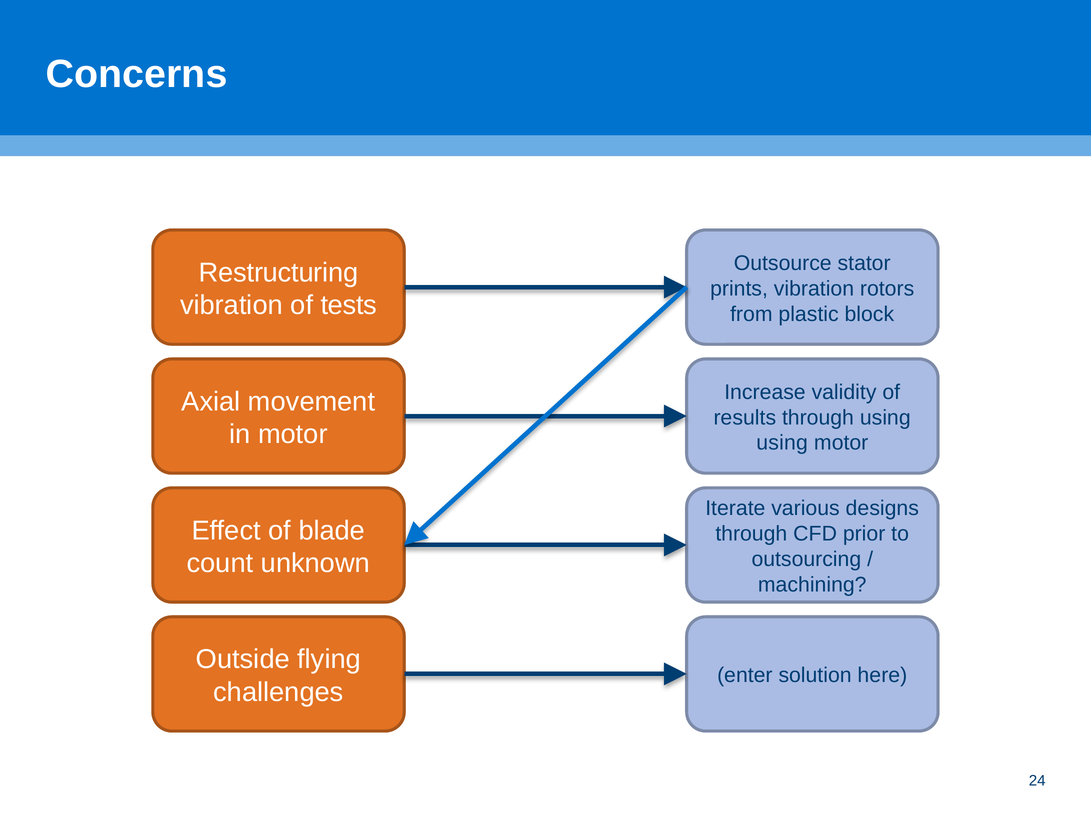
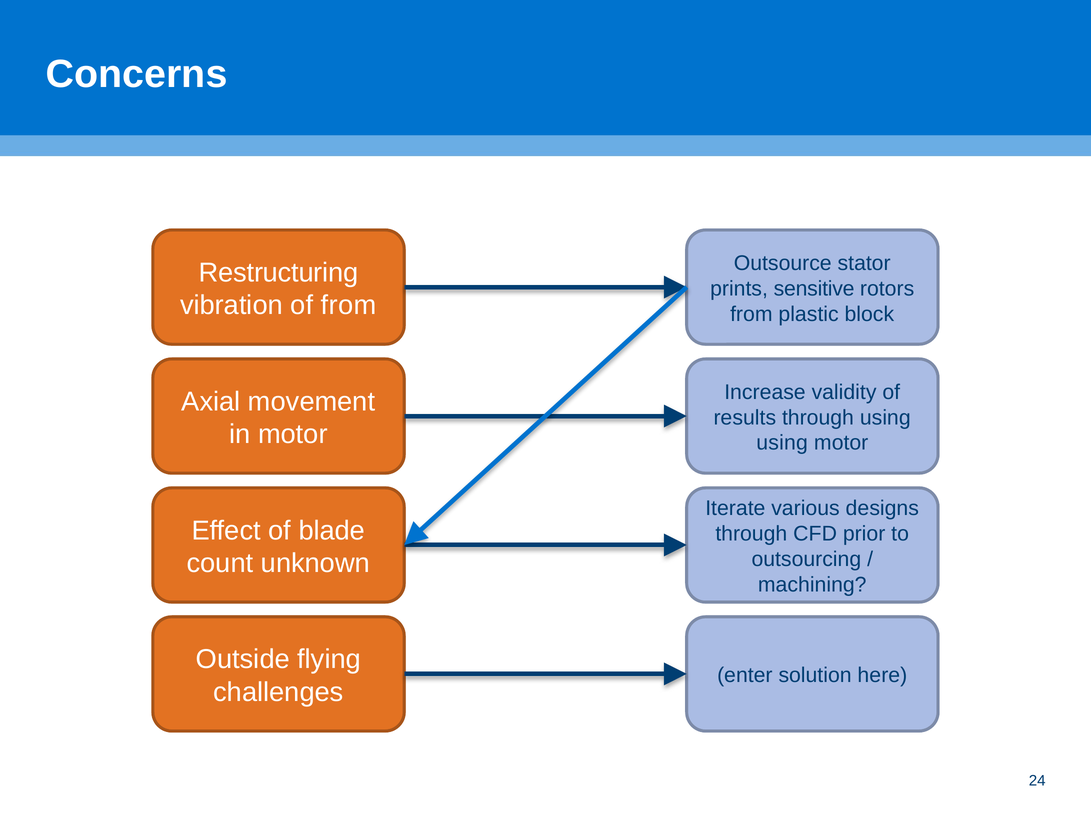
prints vibration: vibration -> sensitive
of tests: tests -> from
